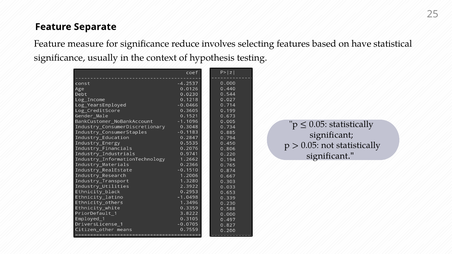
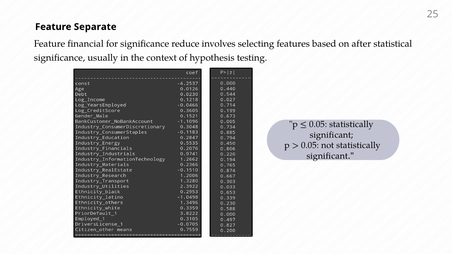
measure: measure -> financial
have: have -> after
